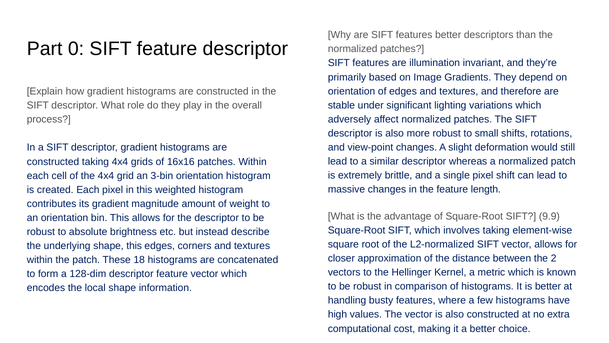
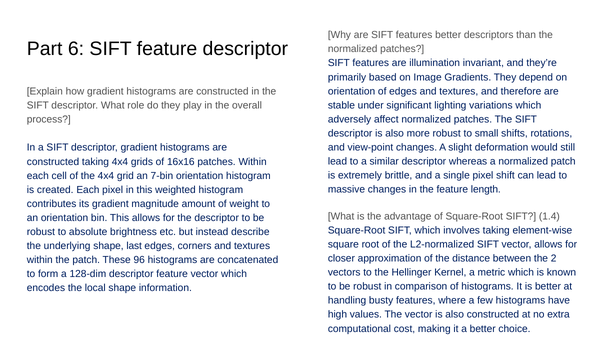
0: 0 -> 6
3-bin: 3-bin -> 7-bin
9.9: 9.9 -> 1.4
shape this: this -> last
18: 18 -> 96
